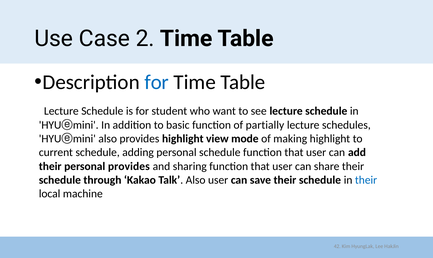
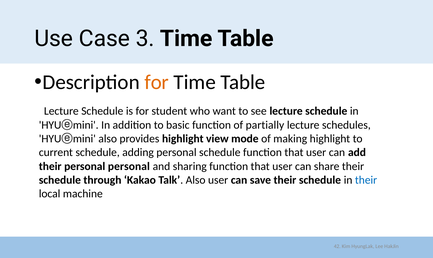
2: 2 -> 3
for at (157, 82) colour: blue -> orange
personal provides: provides -> personal
